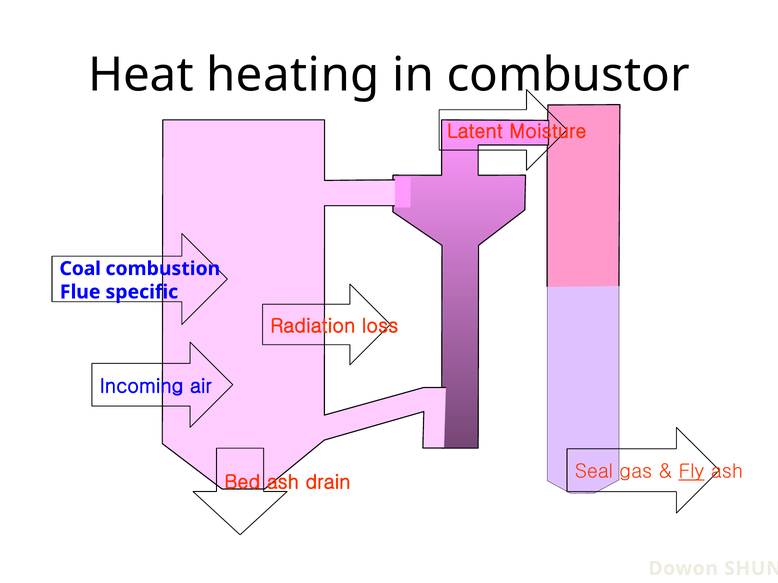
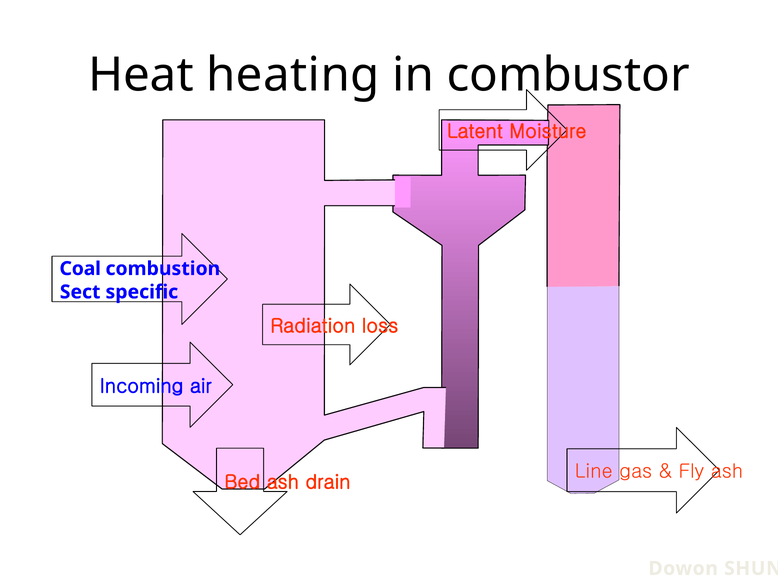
Flue: Flue -> Sect
Seal: Seal -> Line
Fly underline: present -> none
